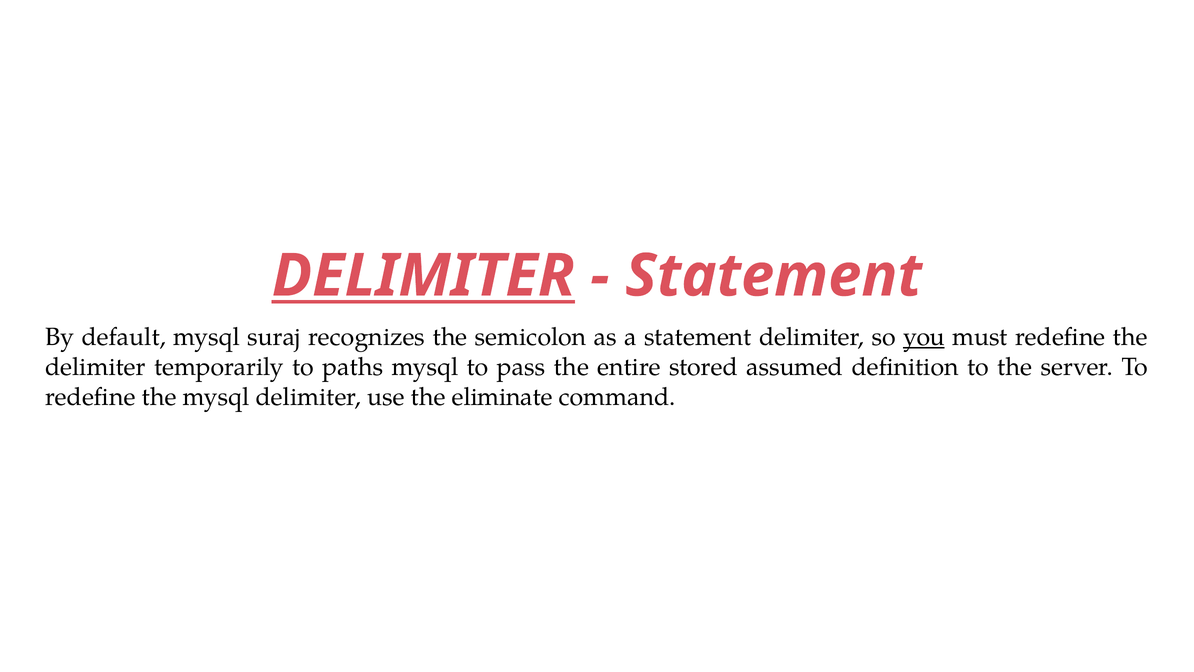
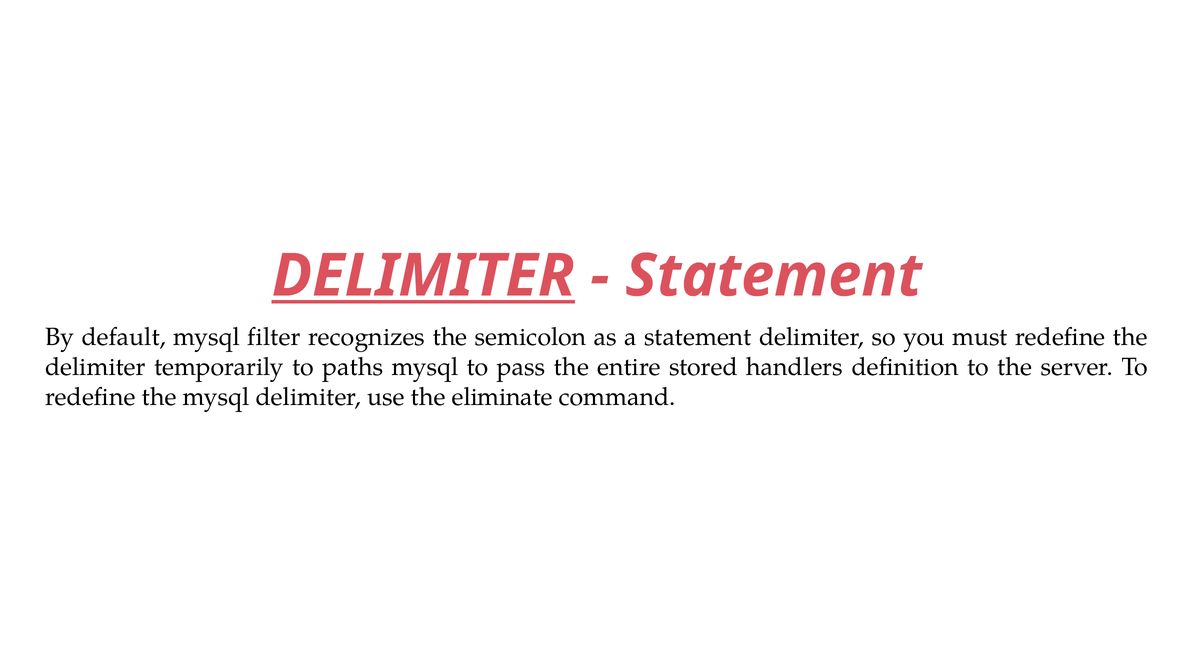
suraj: suraj -> filter
you underline: present -> none
assumed: assumed -> handlers
